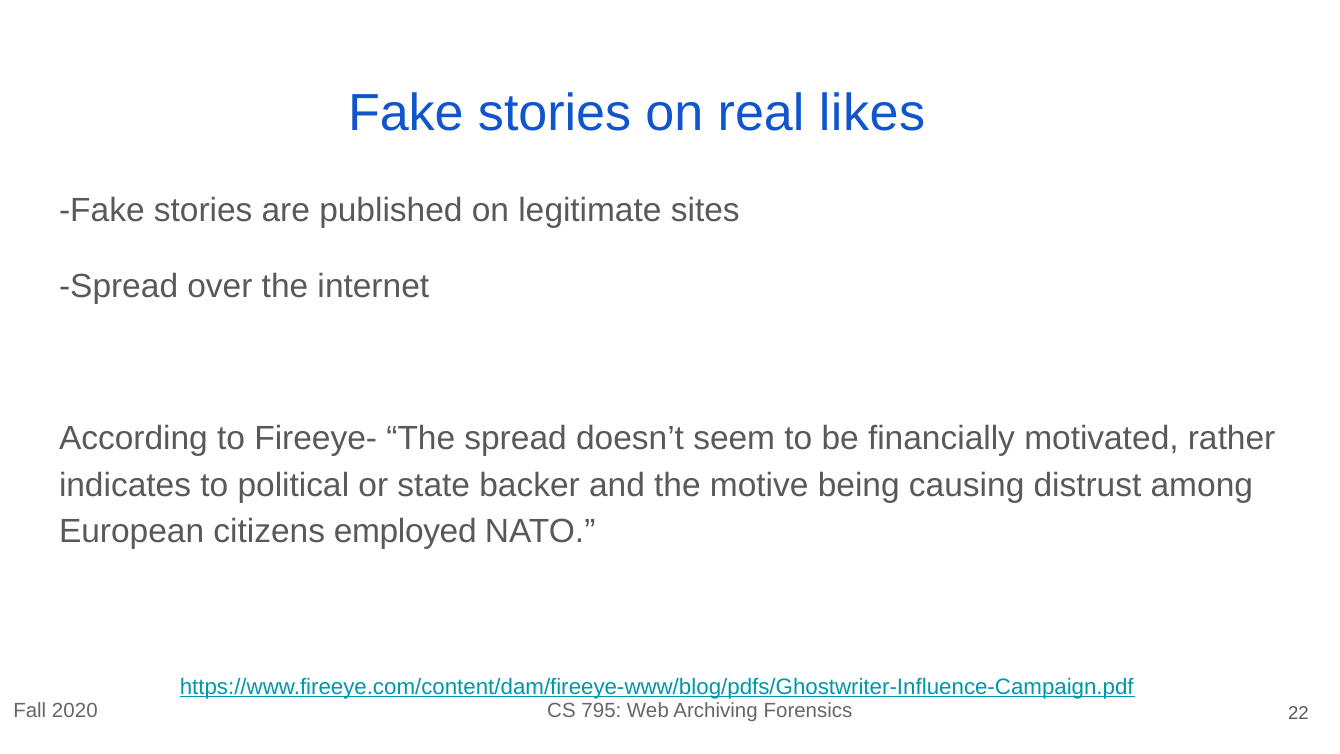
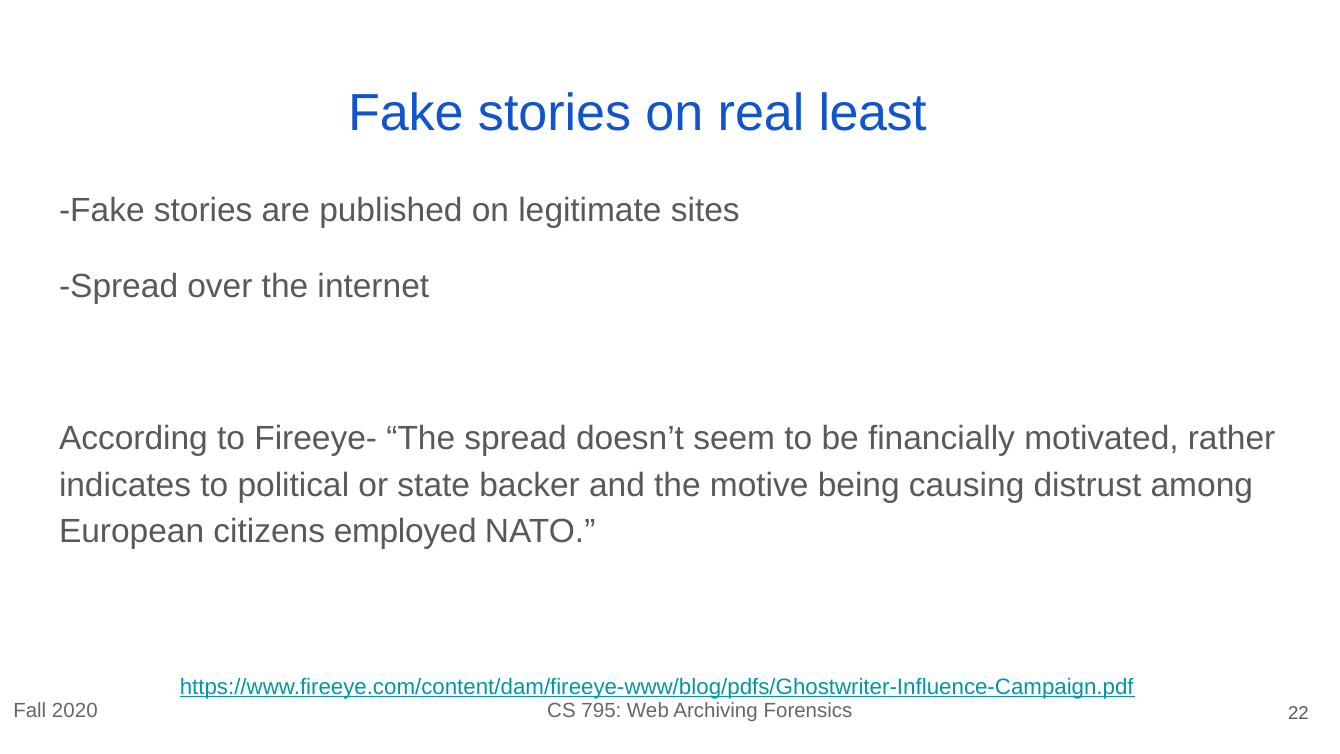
likes: likes -> least
